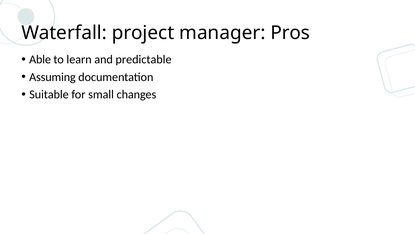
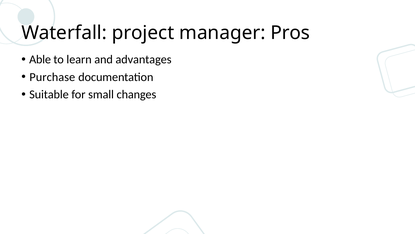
predictable: predictable -> advantages
Assuming: Assuming -> Purchase
